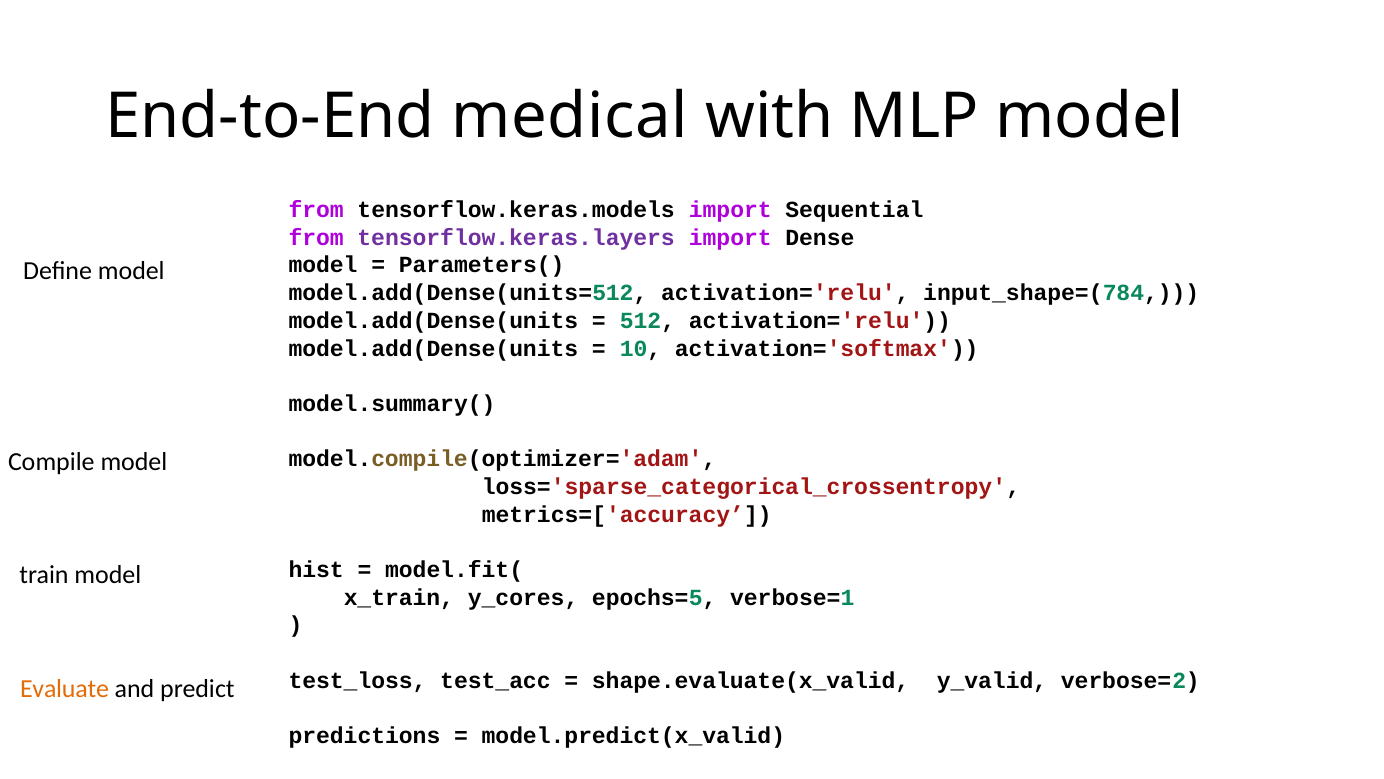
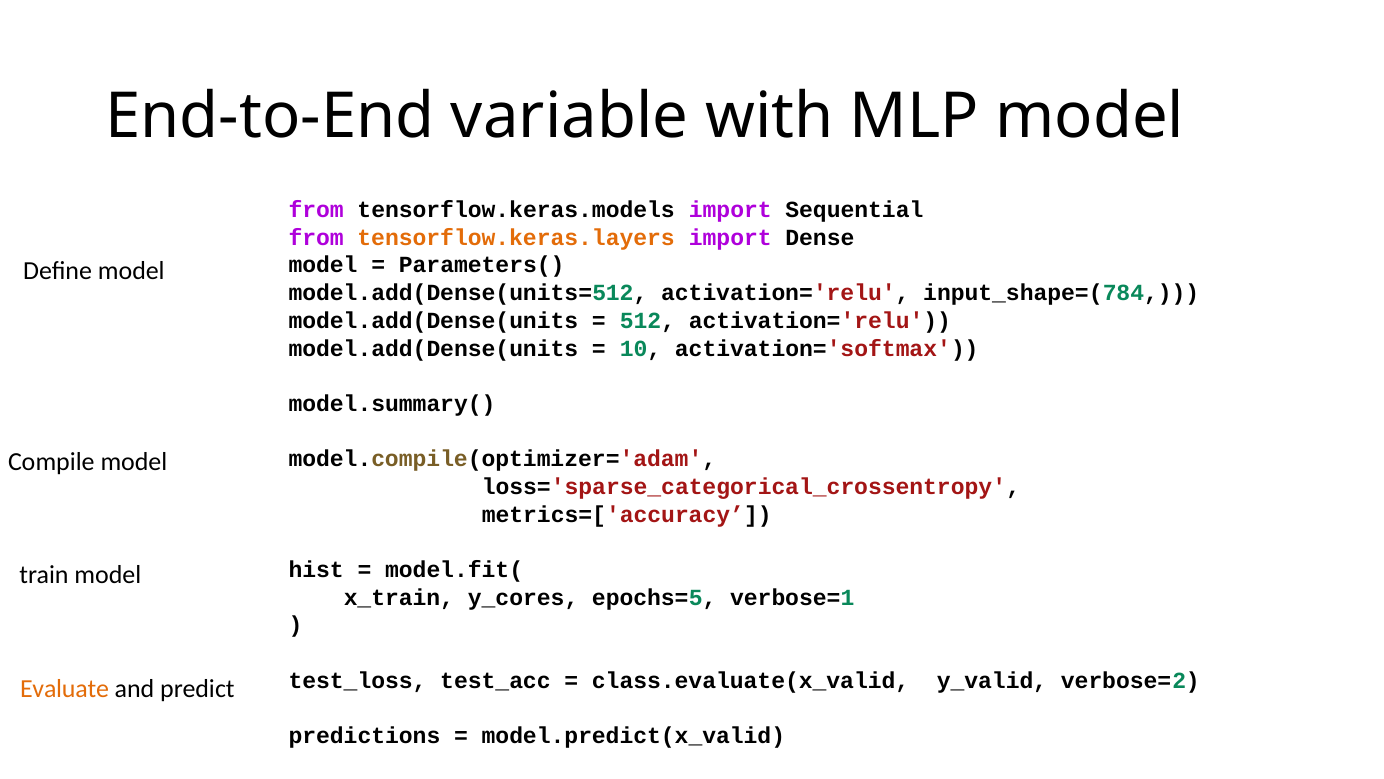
medical: medical -> variable
tensorflow.keras.layers colour: purple -> orange
shape.evaluate(x_valid: shape.evaluate(x_valid -> class.evaluate(x_valid
